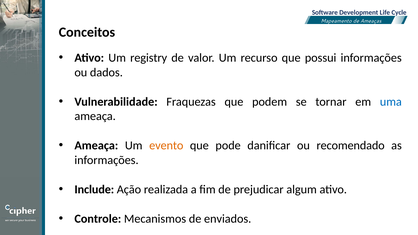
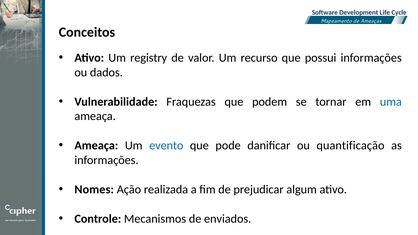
evento colour: orange -> blue
recomendado: recomendado -> quantificação
Include: Include -> Nomes
